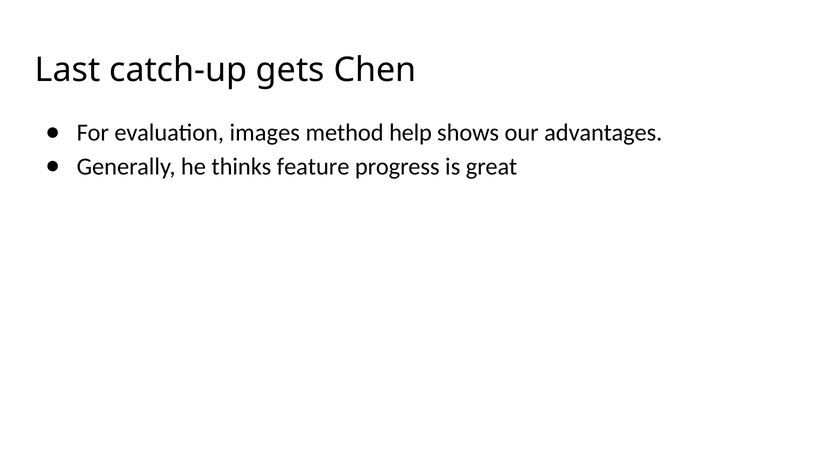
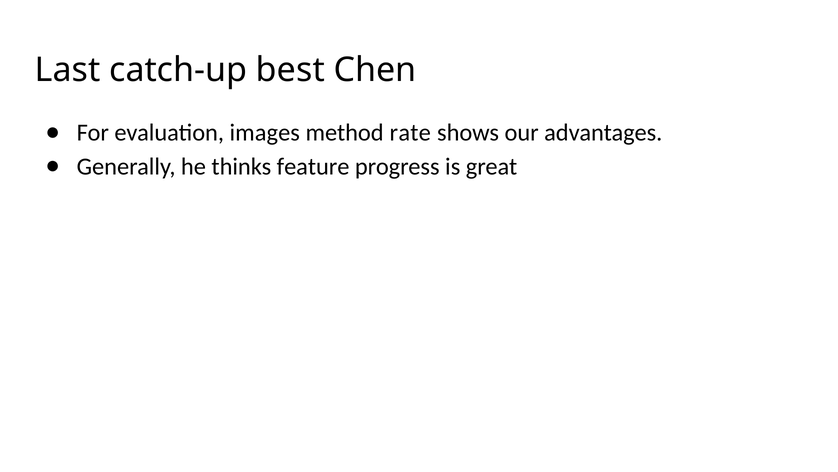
gets: gets -> best
help: help -> rate
